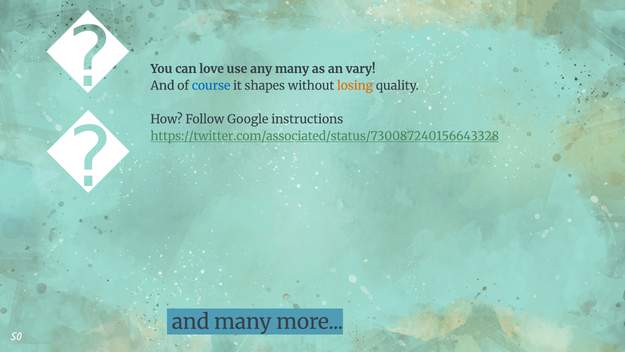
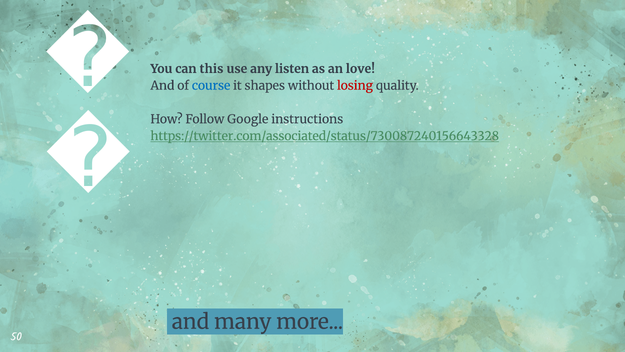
love: love -> this
any many: many -> listen
vary: vary -> love
losing colour: orange -> red
